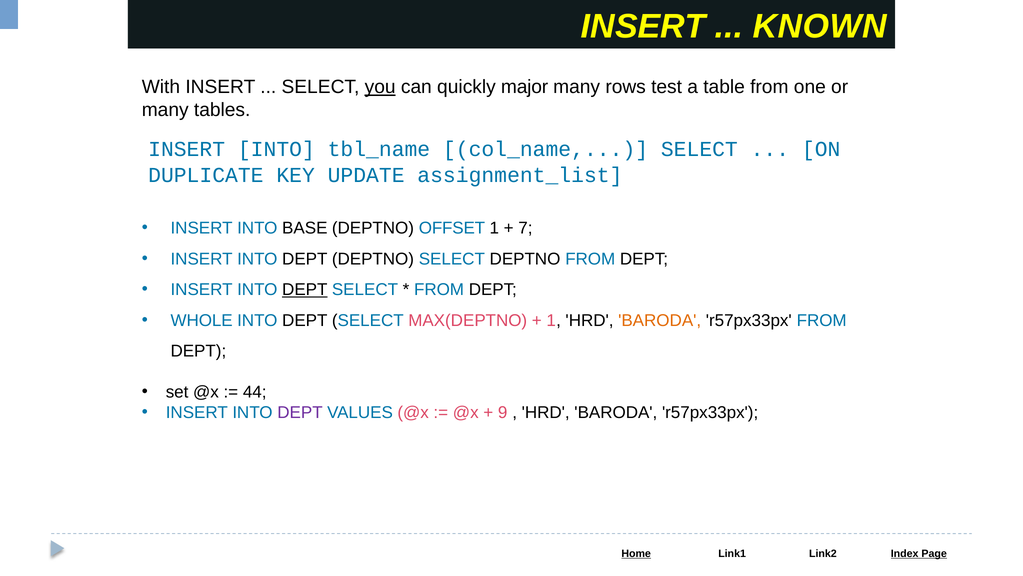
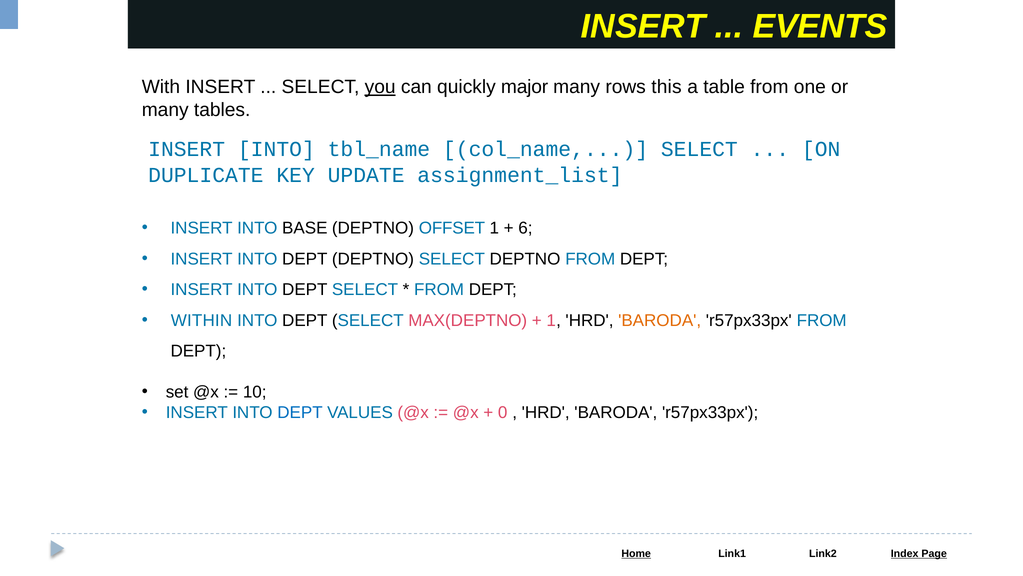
KNOWN: KNOWN -> EVENTS
test: test -> this
7: 7 -> 6
DEPT at (305, 289) underline: present -> none
WHOLE: WHOLE -> WITHIN
44: 44 -> 10
DEPT at (300, 412) colour: purple -> blue
9: 9 -> 0
